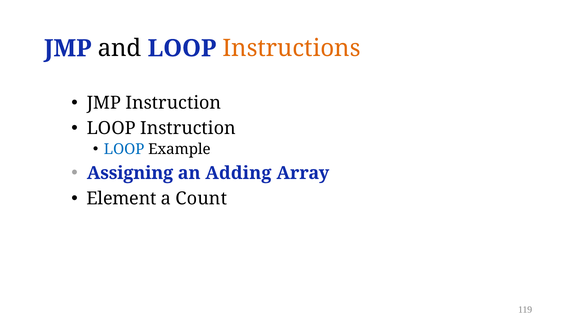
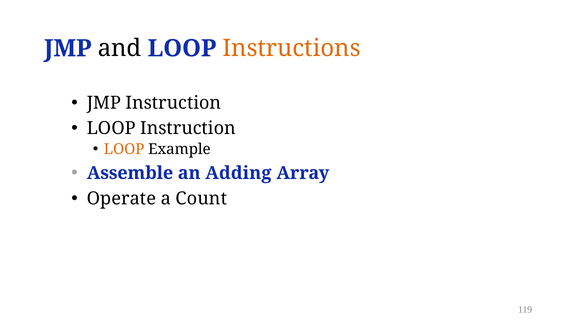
LOOP at (124, 149) colour: blue -> orange
Assigning: Assigning -> Assemble
Element: Element -> Operate
